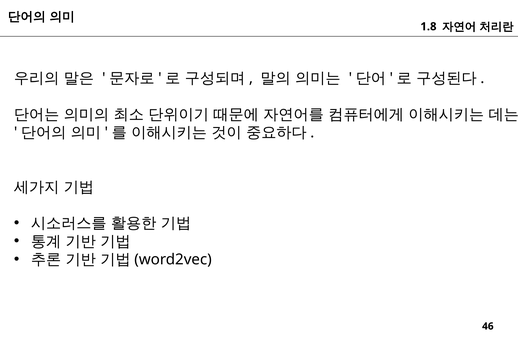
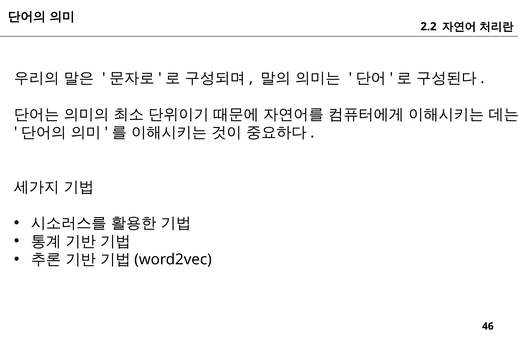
1.8: 1.8 -> 2.2
